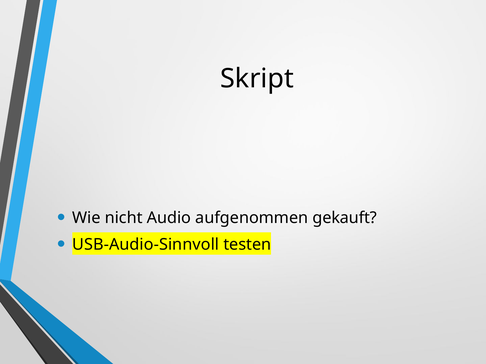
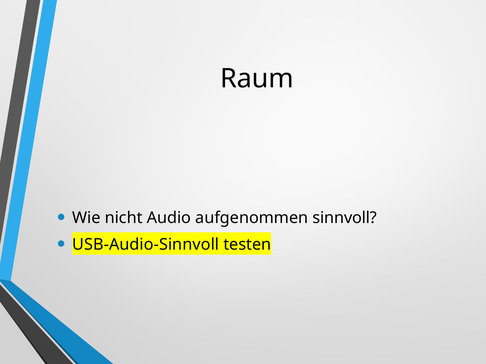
Skript: Skript -> Raum
gekauft: gekauft -> sinnvoll
